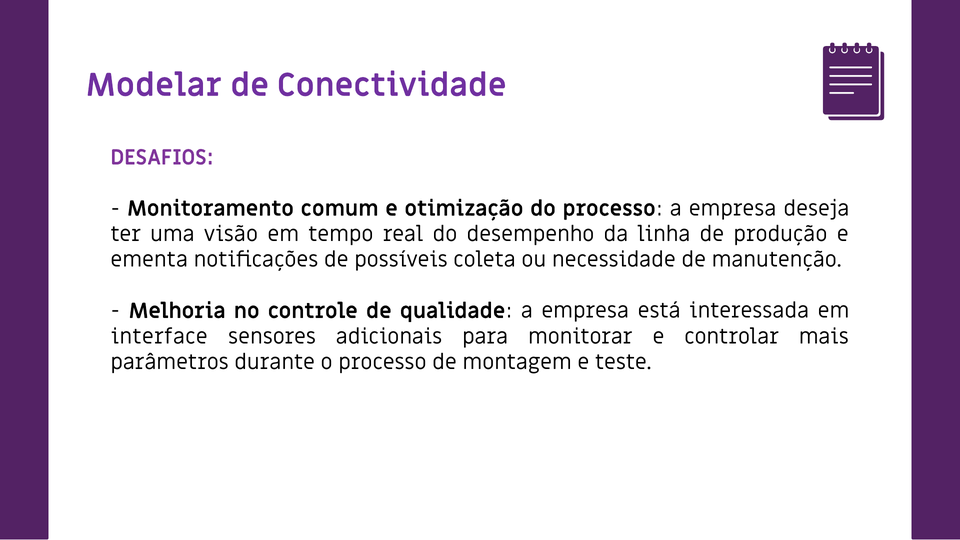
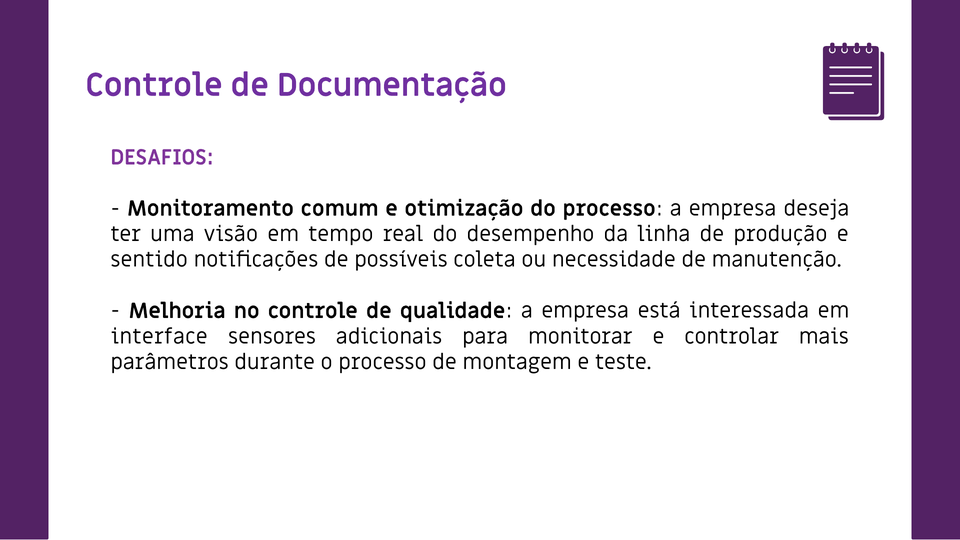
Modelar at (154, 85): Modelar -> Controle
Conectividade: Conectividade -> Documentação
ementa: ementa -> sentido
